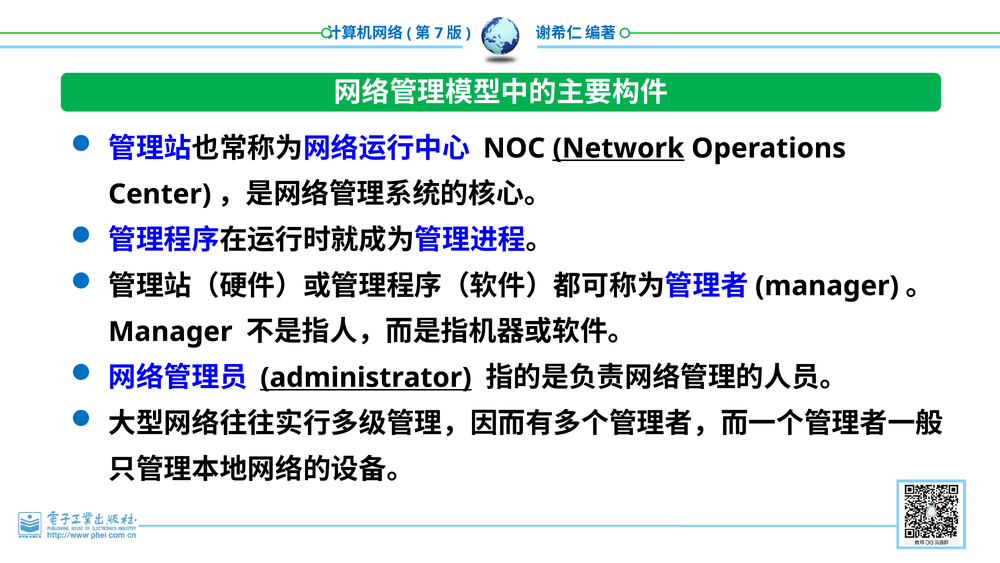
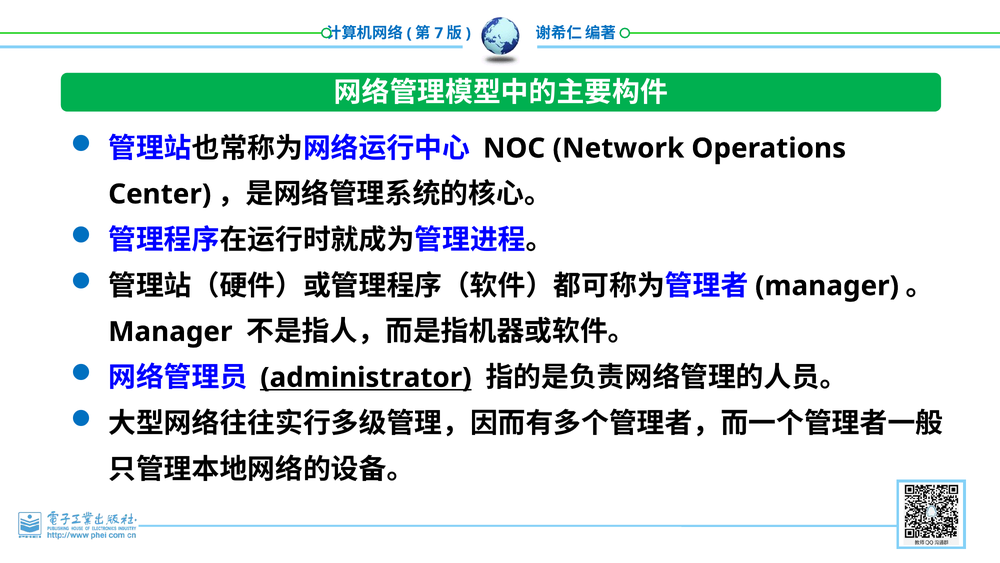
Network underline: present -> none
